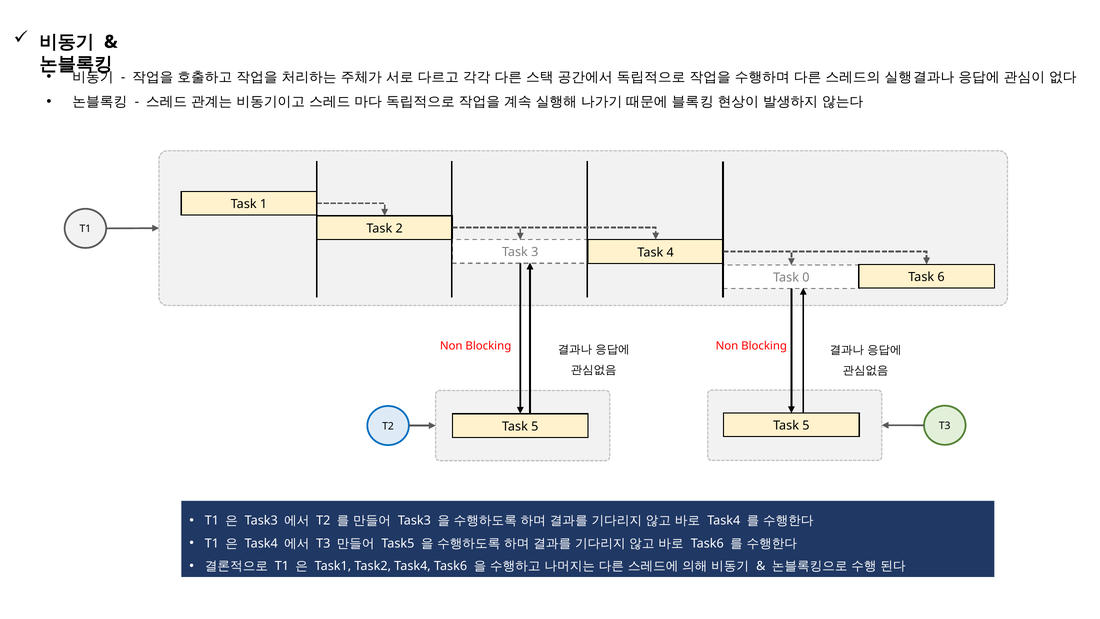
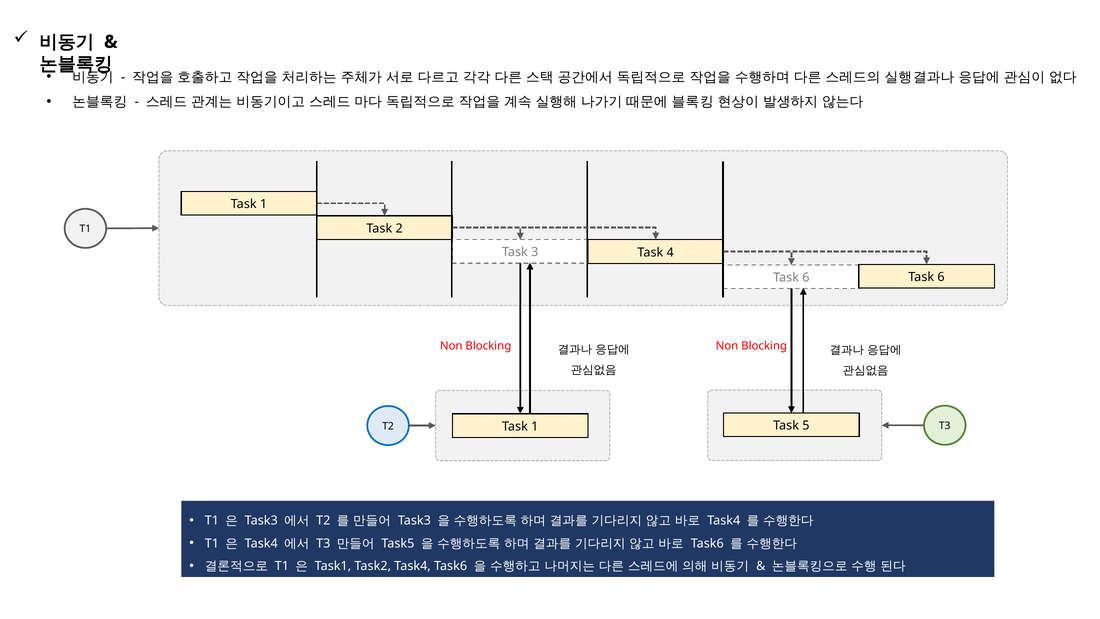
0 at (806, 278): 0 -> 6
5 at (535, 426): 5 -> 1
